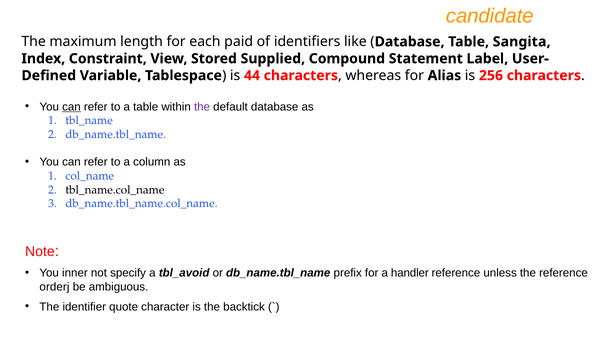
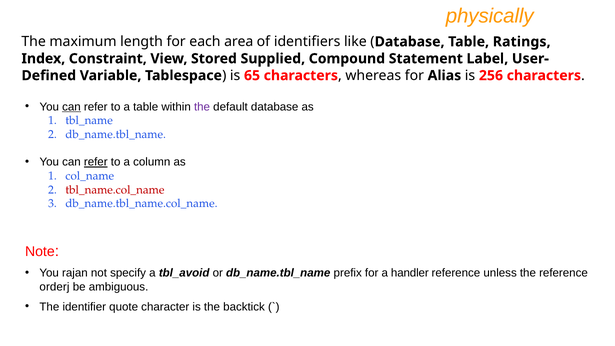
candidate: candidate -> physically
paid: paid -> area
Sangita: Sangita -> Ratings
44: 44 -> 65
refer at (96, 162) underline: none -> present
tbl_name.col_name colour: black -> red
inner: inner -> rajan
